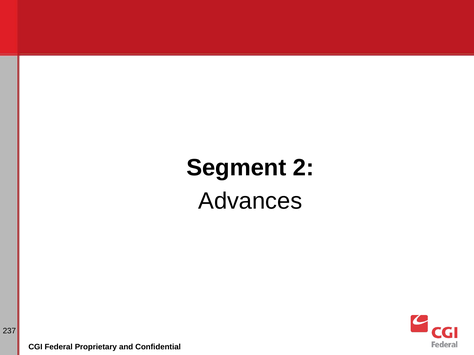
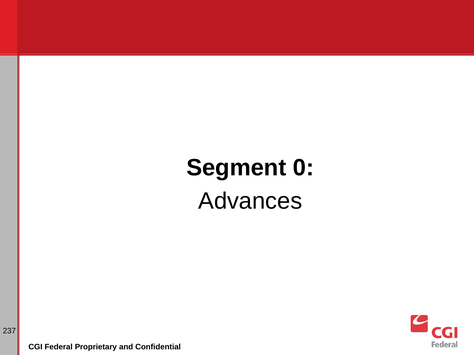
2: 2 -> 0
